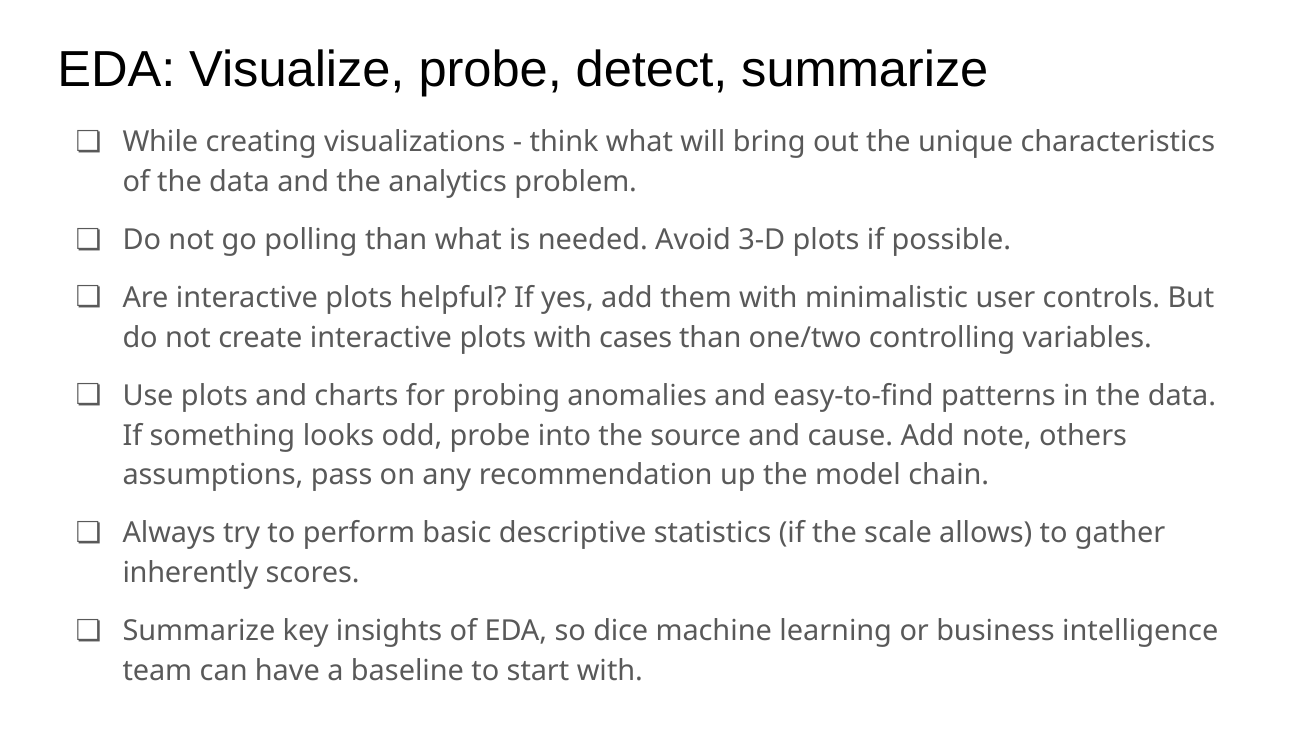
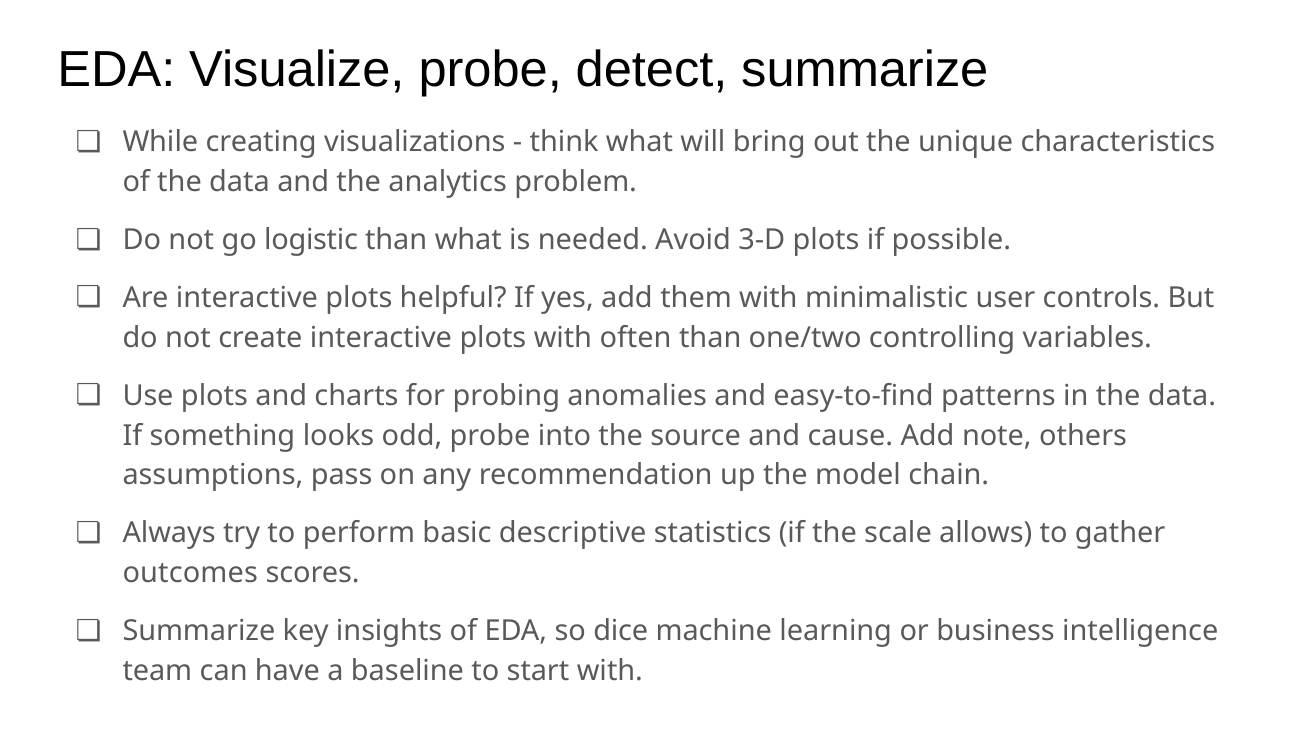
polling: polling -> logistic
cases: cases -> often
inherently: inherently -> outcomes
